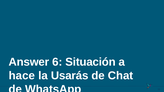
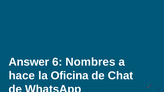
Situación: Situación -> Nombres
Usarás: Usarás -> Oficina
